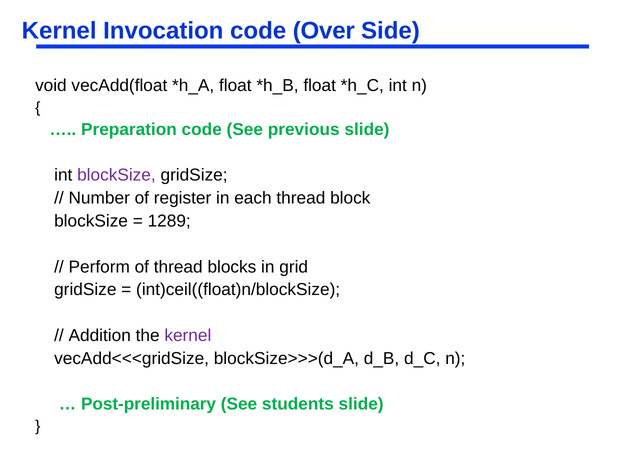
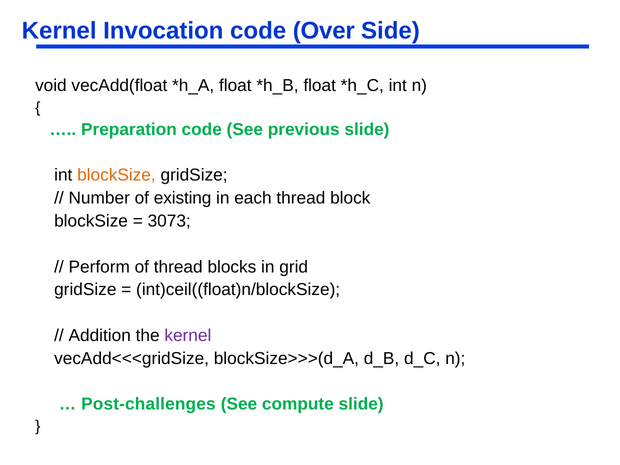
blockSize at (116, 175) colour: purple -> orange
register: register -> existing
1289: 1289 -> 3073
Post-preliminary: Post-preliminary -> Post-challenges
students: students -> compute
